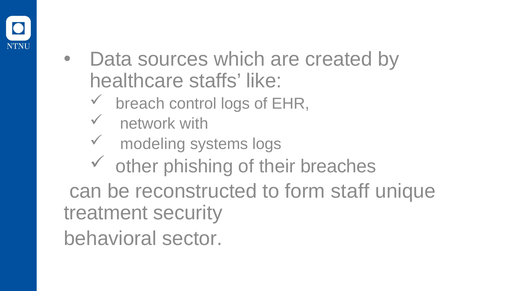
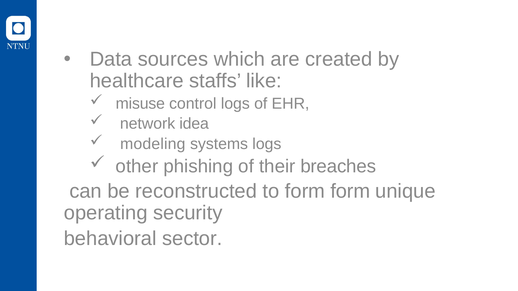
breach: breach -> misuse
with: with -> idea
form staff: staff -> form
treatment: treatment -> operating
